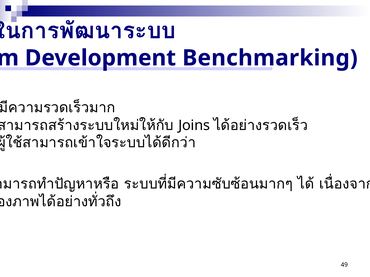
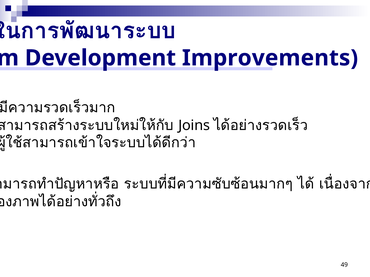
Benchmarking: Benchmarking -> Improvements
